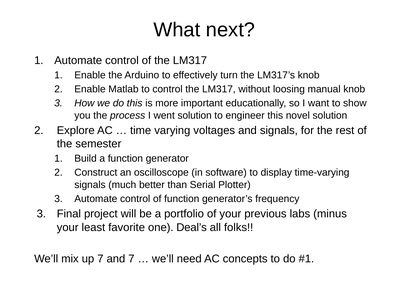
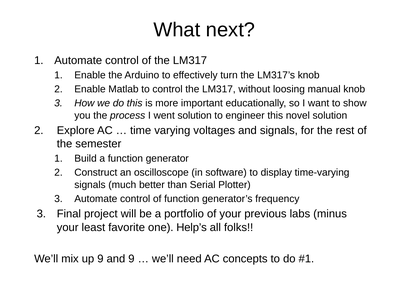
Deal’s: Deal’s -> Help’s
up 7: 7 -> 9
and 7: 7 -> 9
